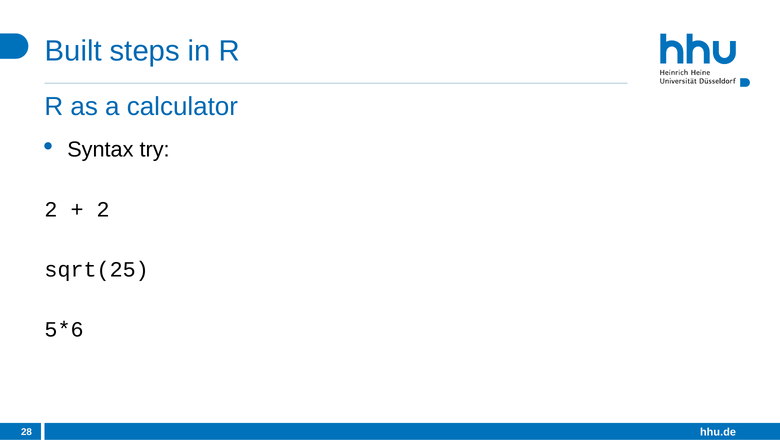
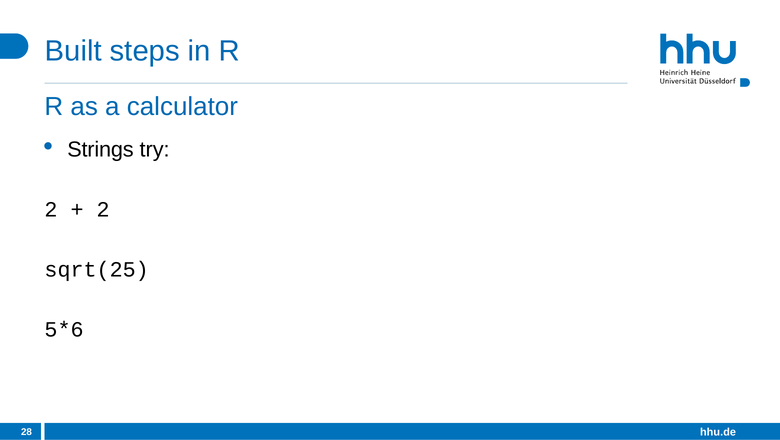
Syntax: Syntax -> Strings
